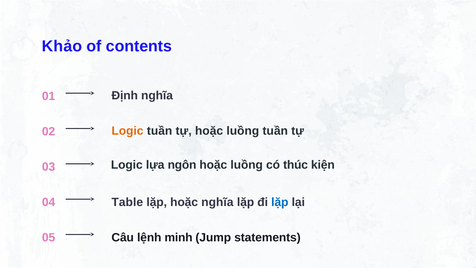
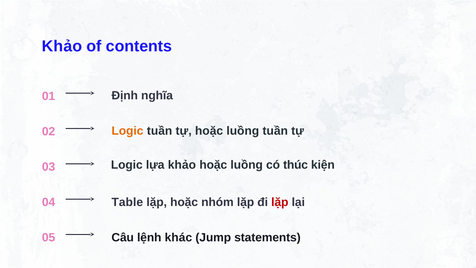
lựa ngôn: ngôn -> khảo
hoặc nghĩa: nghĩa -> nhóm
lặp at (280, 202) colour: blue -> red
minh: minh -> khác
